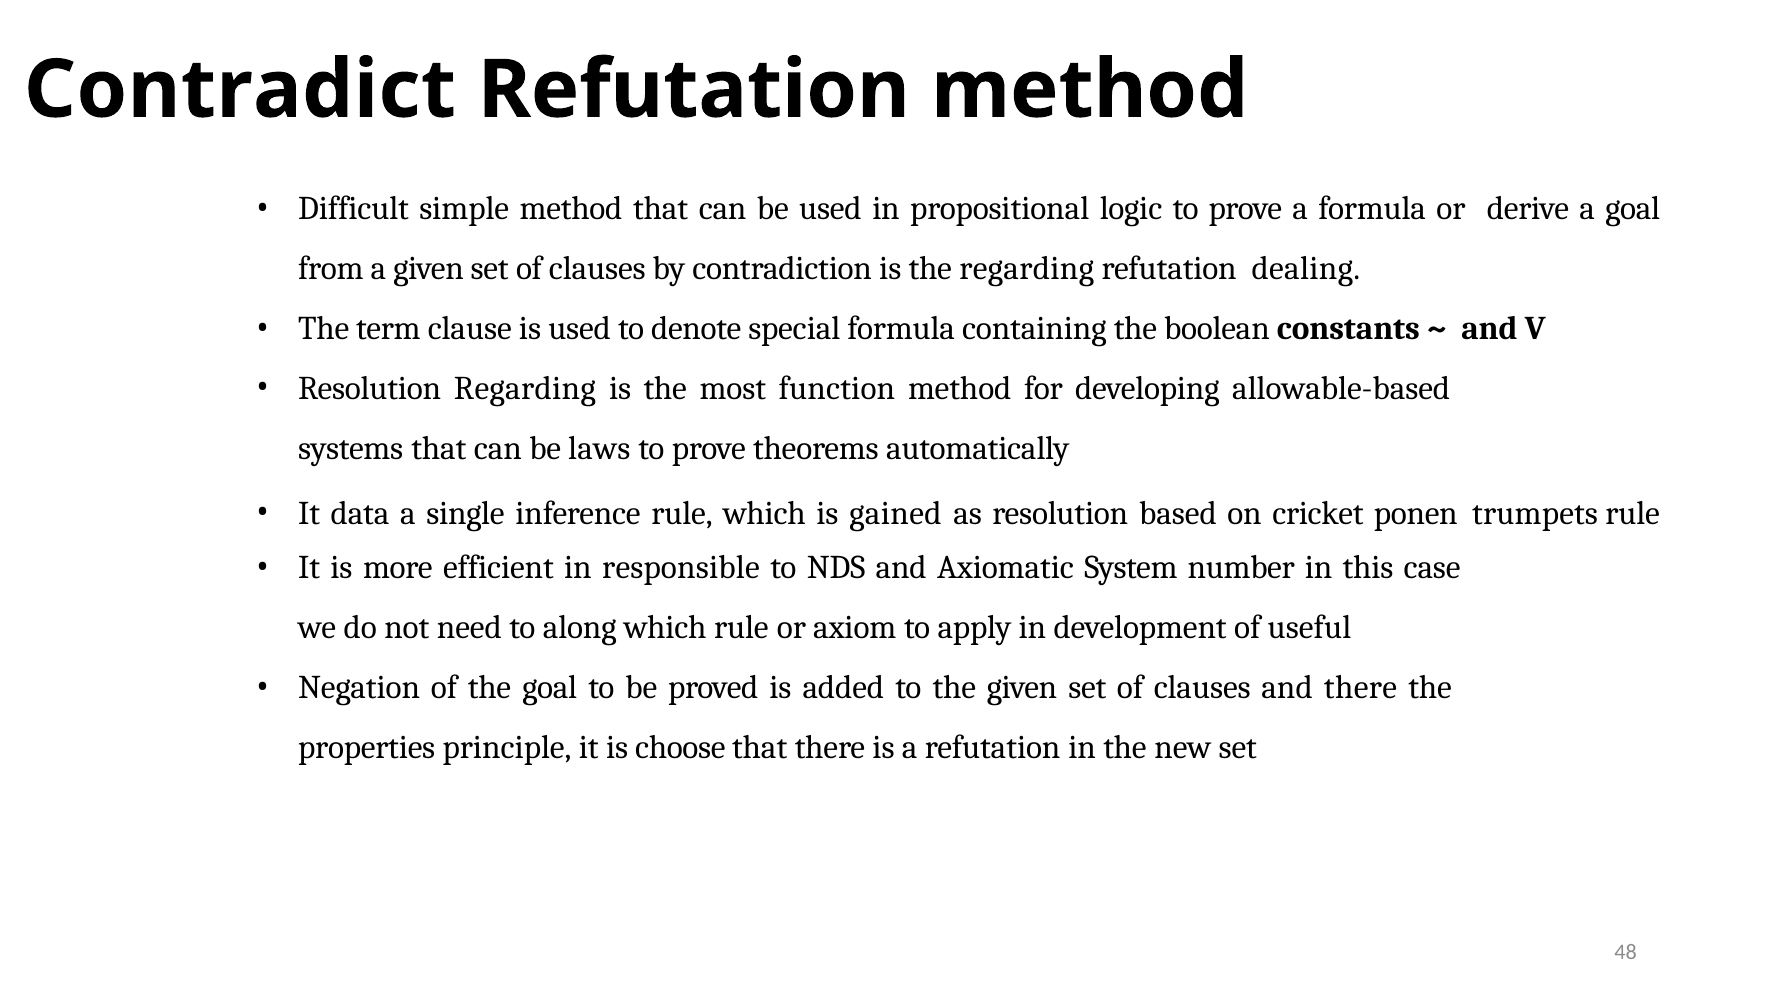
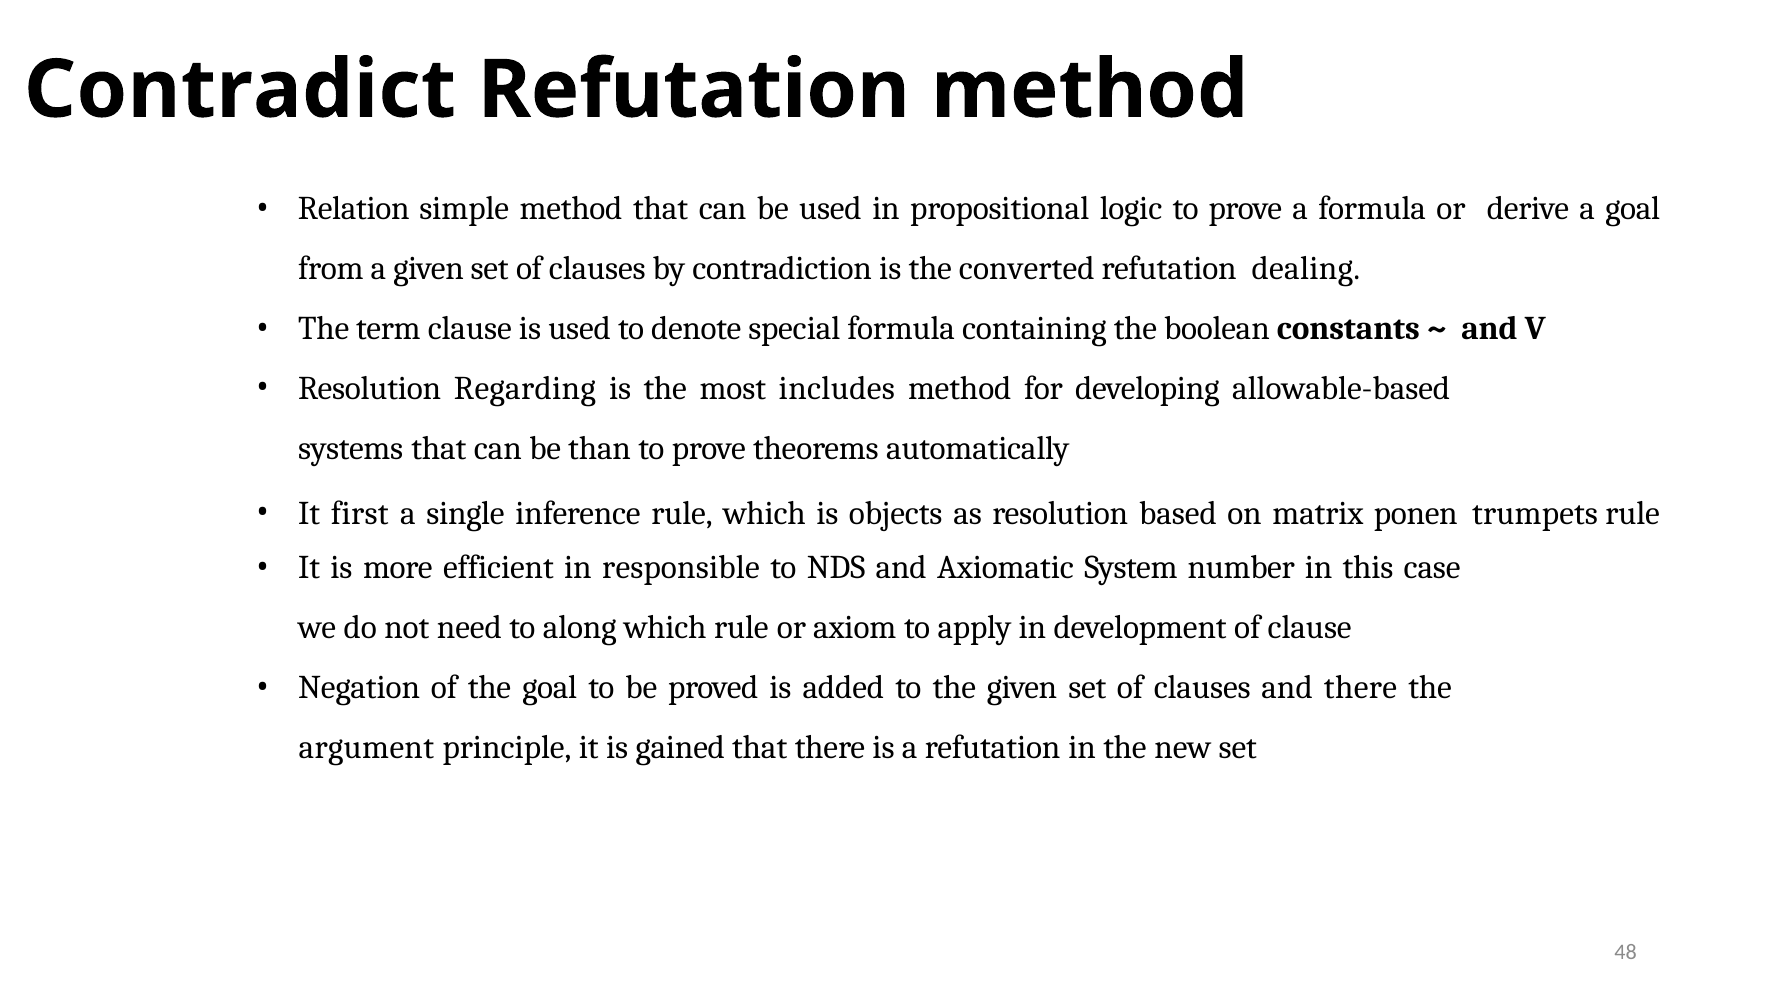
Difficult: Difficult -> Relation
the regarding: regarding -> converted
function: function -> includes
laws: laws -> than
data: data -> first
gained: gained -> objects
cricket: cricket -> matrix
of useful: useful -> clause
properties: properties -> argument
choose: choose -> gained
